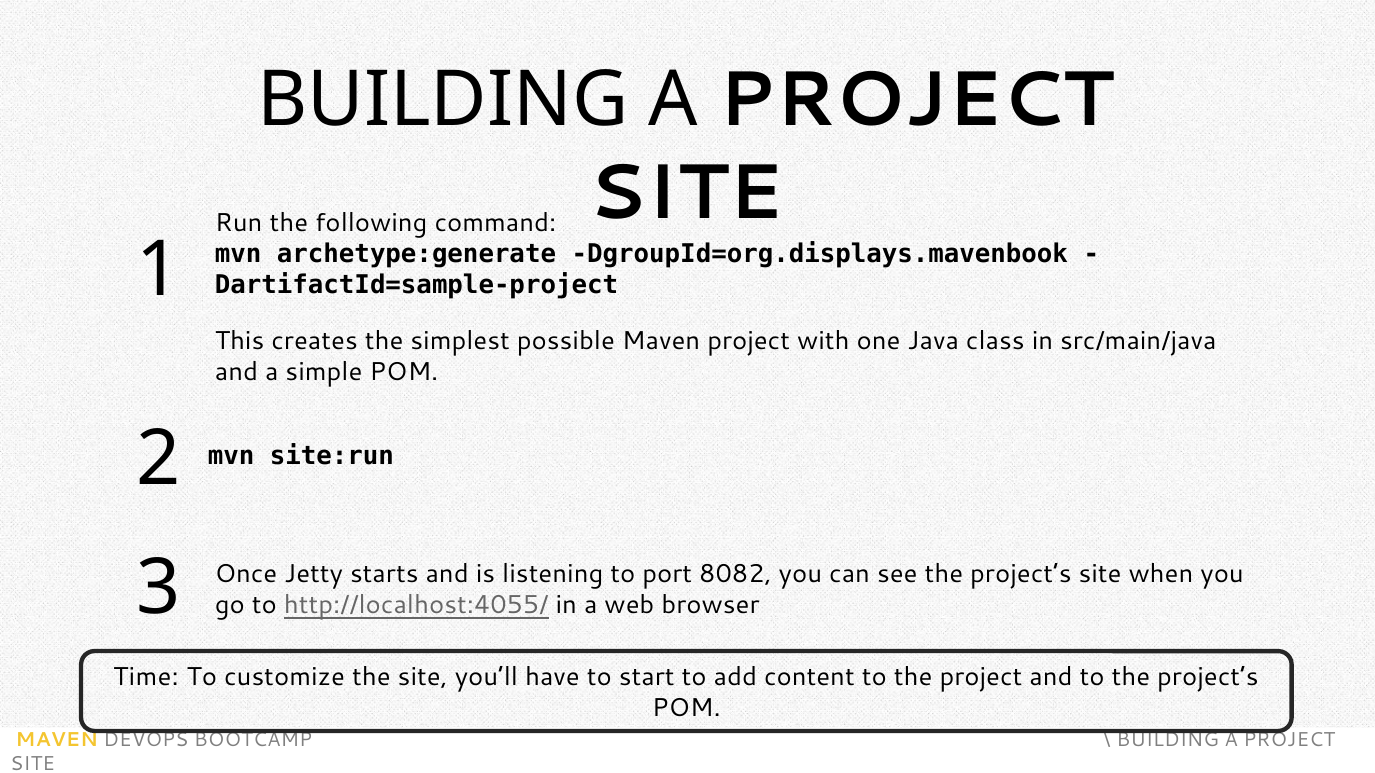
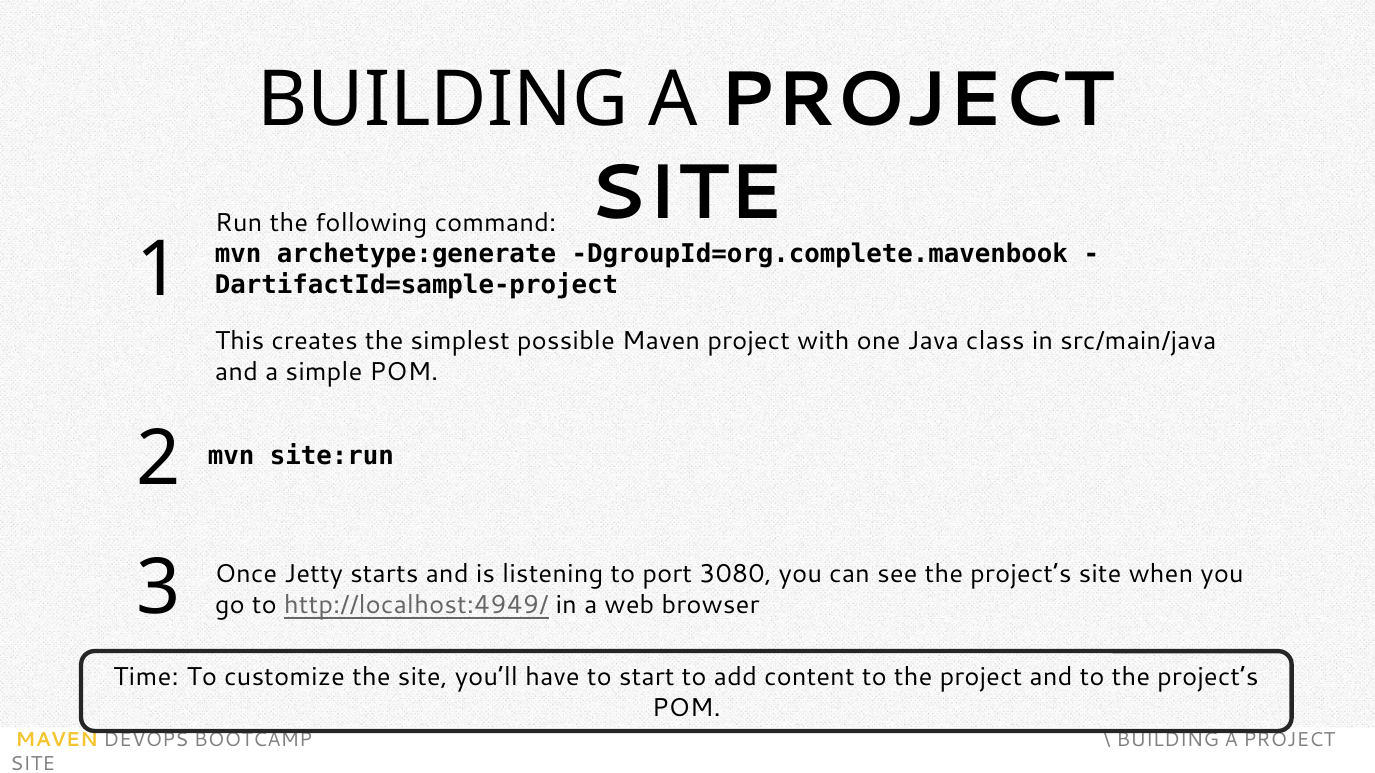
DgroupId=org.displays.mavenbook: DgroupId=org.displays.mavenbook -> DgroupId=org.complete.mavenbook
8082: 8082 -> 3080
http://localhost:4055/: http://localhost:4055/ -> http://localhost:4949/
